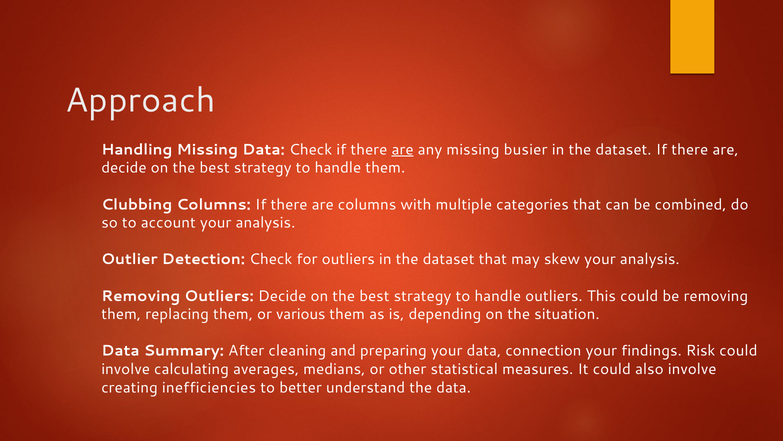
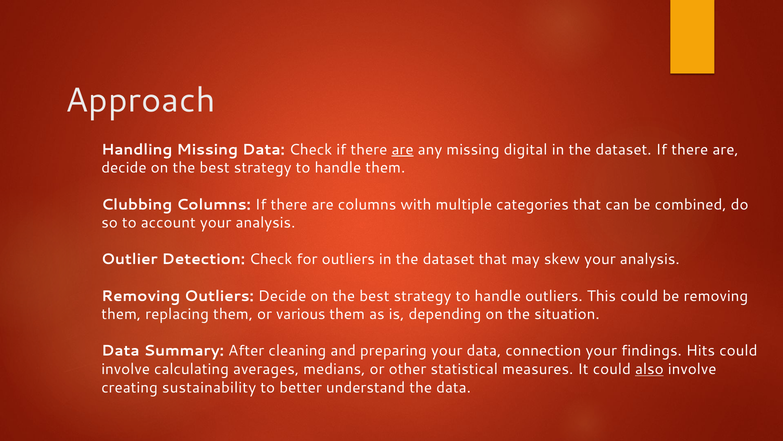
busier: busier -> digital
Risk: Risk -> Hits
also underline: none -> present
inefficiencies: inefficiencies -> sustainability
